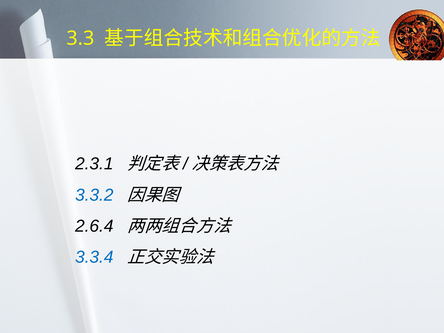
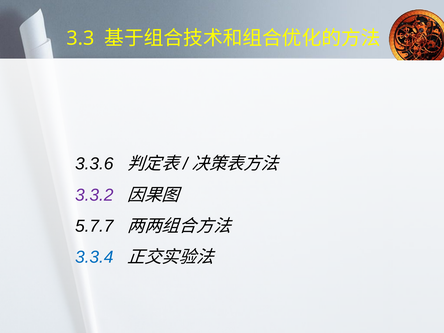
2.3.1: 2.3.1 -> 3.3.6
3.3.2 colour: blue -> purple
2.6.4: 2.6.4 -> 5.7.7
